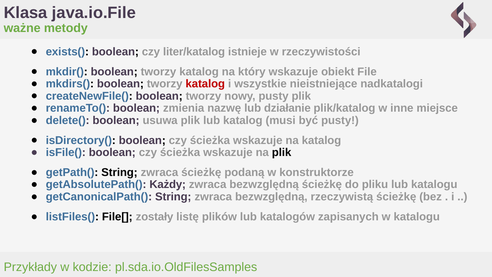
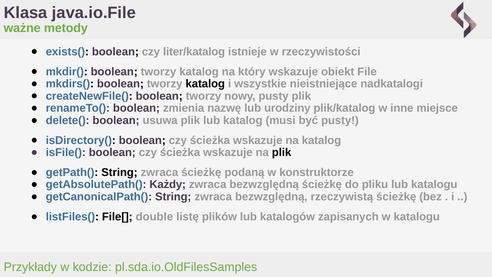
katalog at (205, 84) colour: red -> black
działanie: działanie -> urodziny
zostały: zostały -> double
